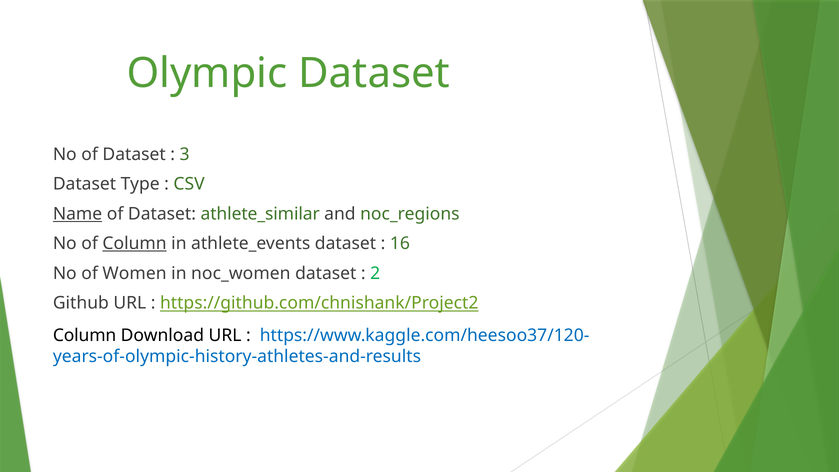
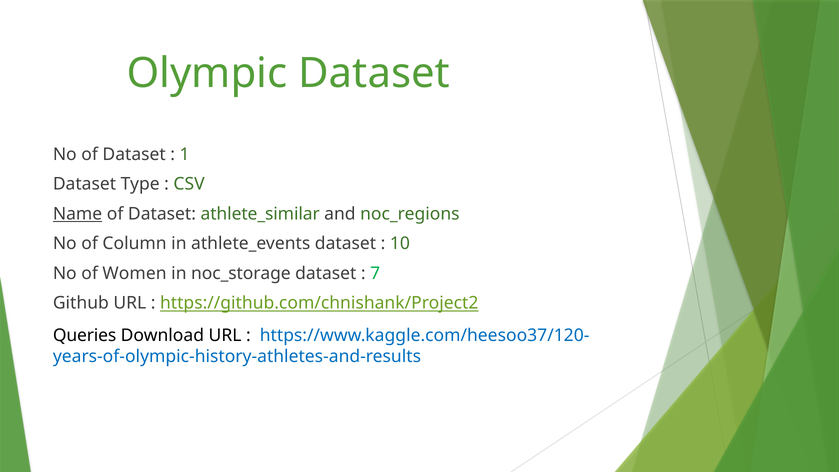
3: 3 -> 1
Column at (135, 243) underline: present -> none
16: 16 -> 10
noc_women: noc_women -> noc_storage
2: 2 -> 7
Column at (85, 336): Column -> Queries
